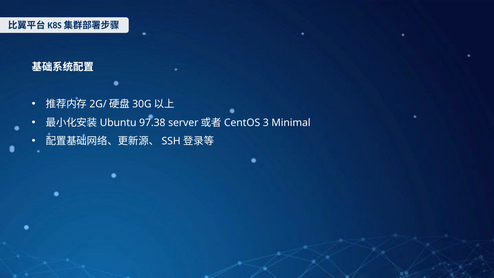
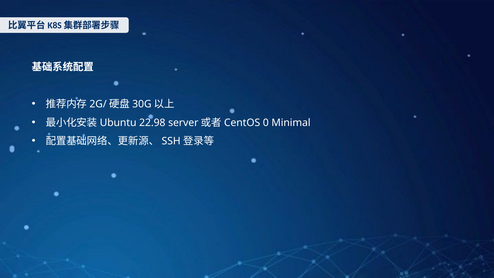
97.38: 97.38 -> 22.98
3: 3 -> 0
